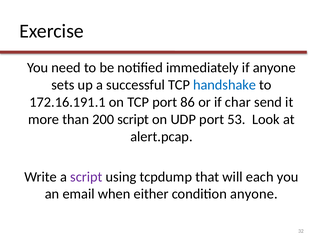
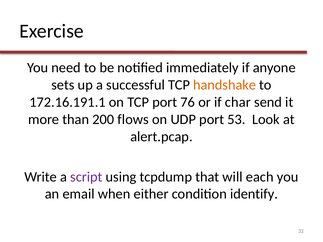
handshake colour: blue -> orange
86: 86 -> 76
200 script: script -> flows
condition anyone: anyone -> identify
